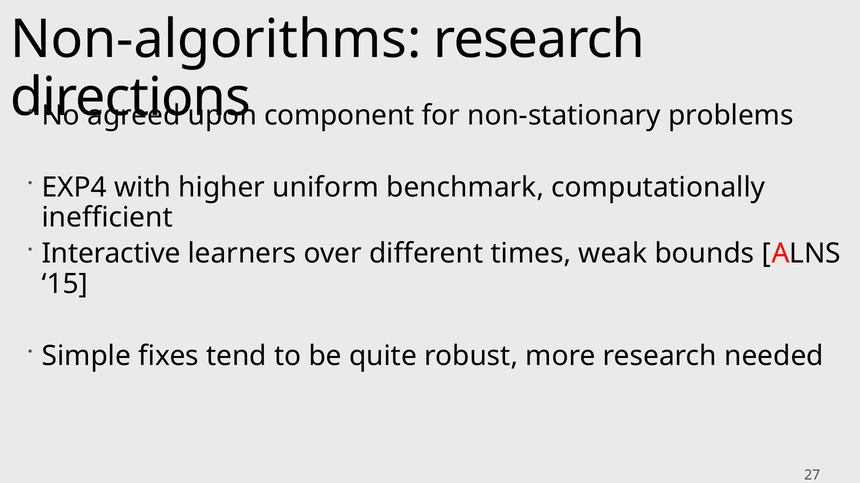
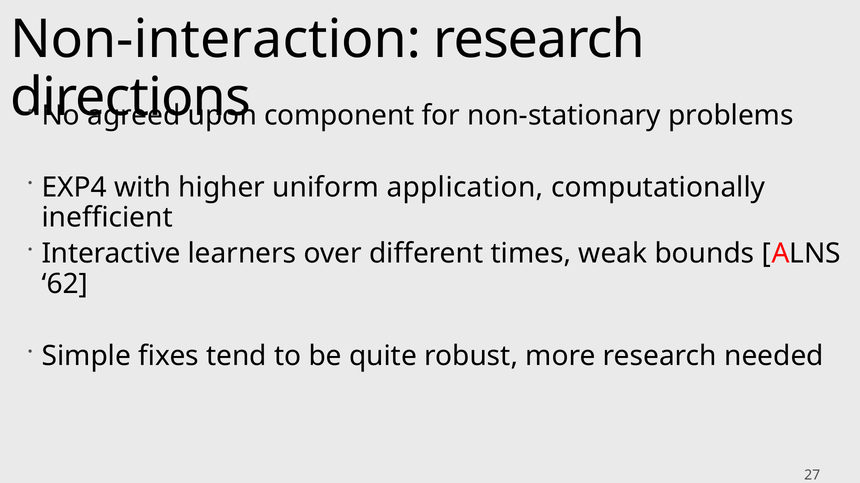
Non-algorithms: Non-algorithms -> Non-interaction
benchmark: benchmark -> application
15: 15 -> 62
